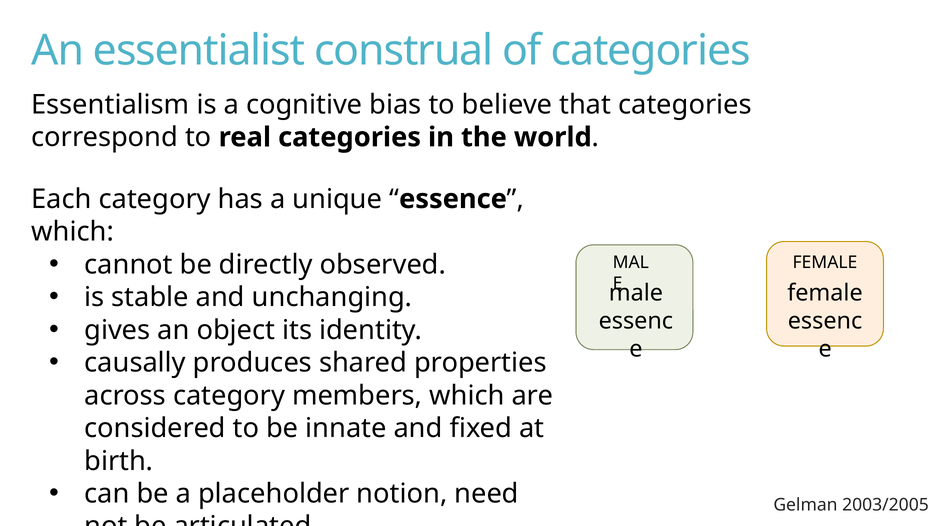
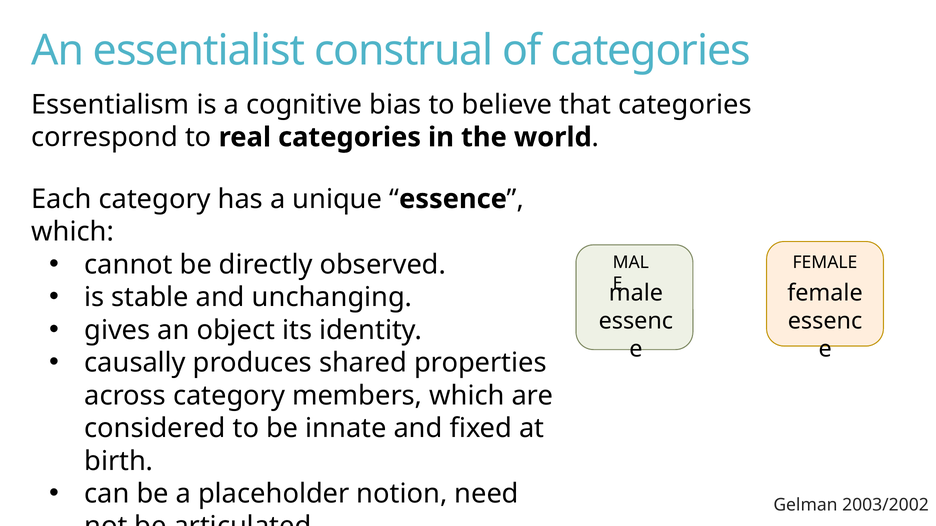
2003/2005: 2003/2005 -> 2003/2002
